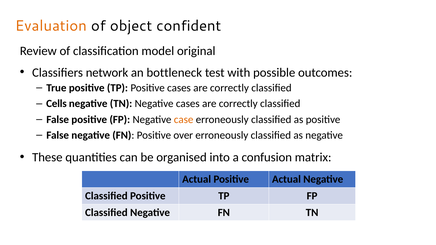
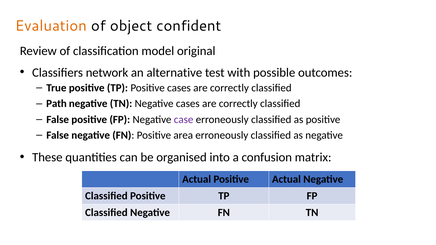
bottleneck: bottleneck -> alternative
Cells: Cells -> Path
case colour: orange -> purple
over: over -> area
